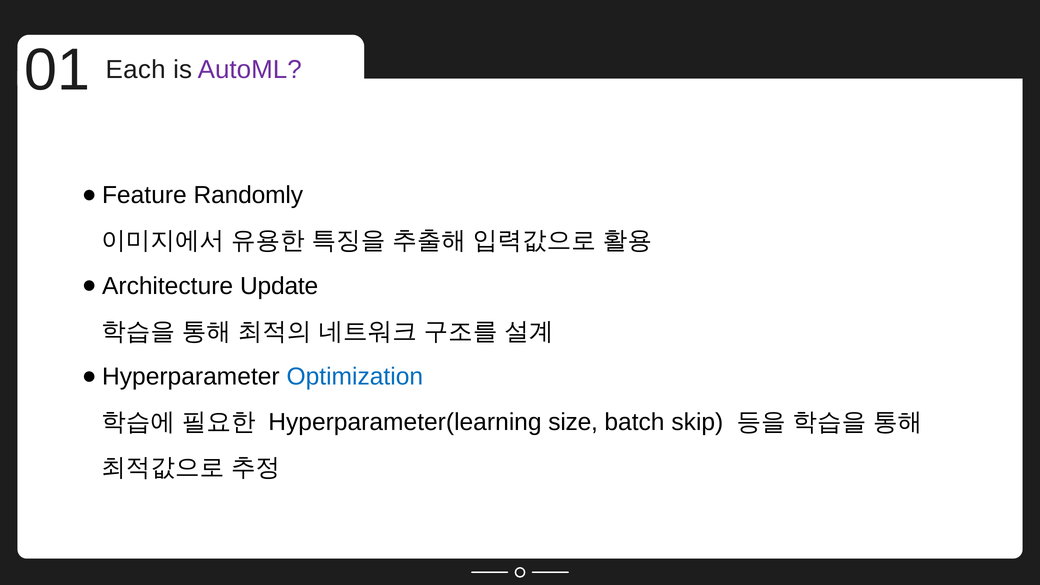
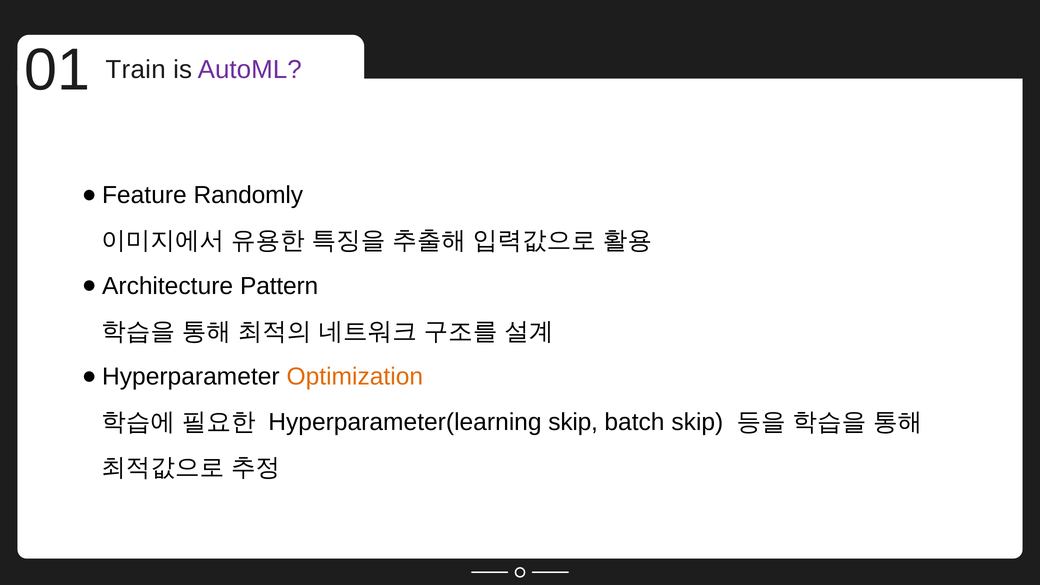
Each: Each -> Train
Update: Update -> Pattern
Optimization colour: blue -> orange
Hyperparameter(learning size: size -> skip
